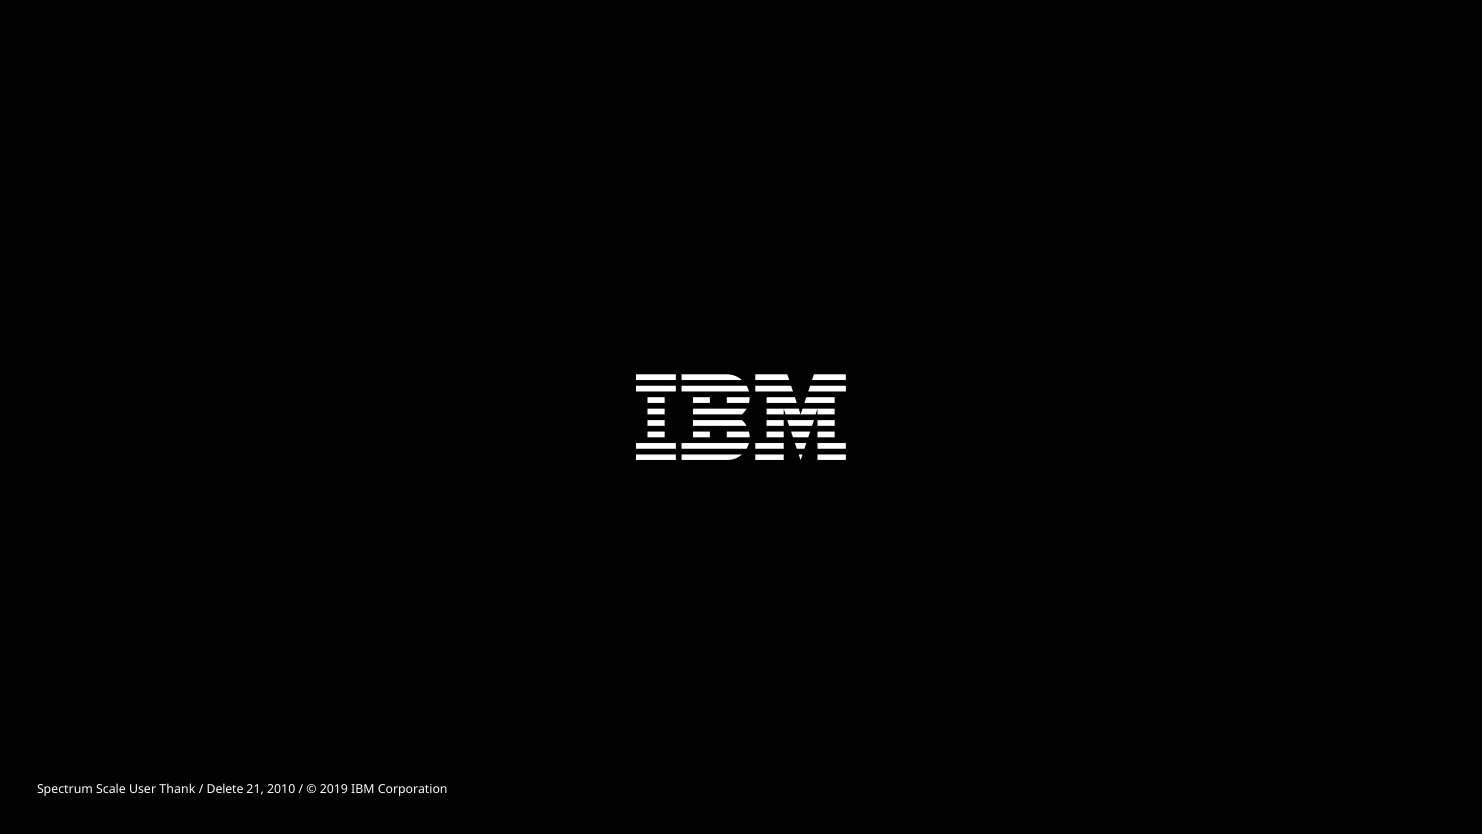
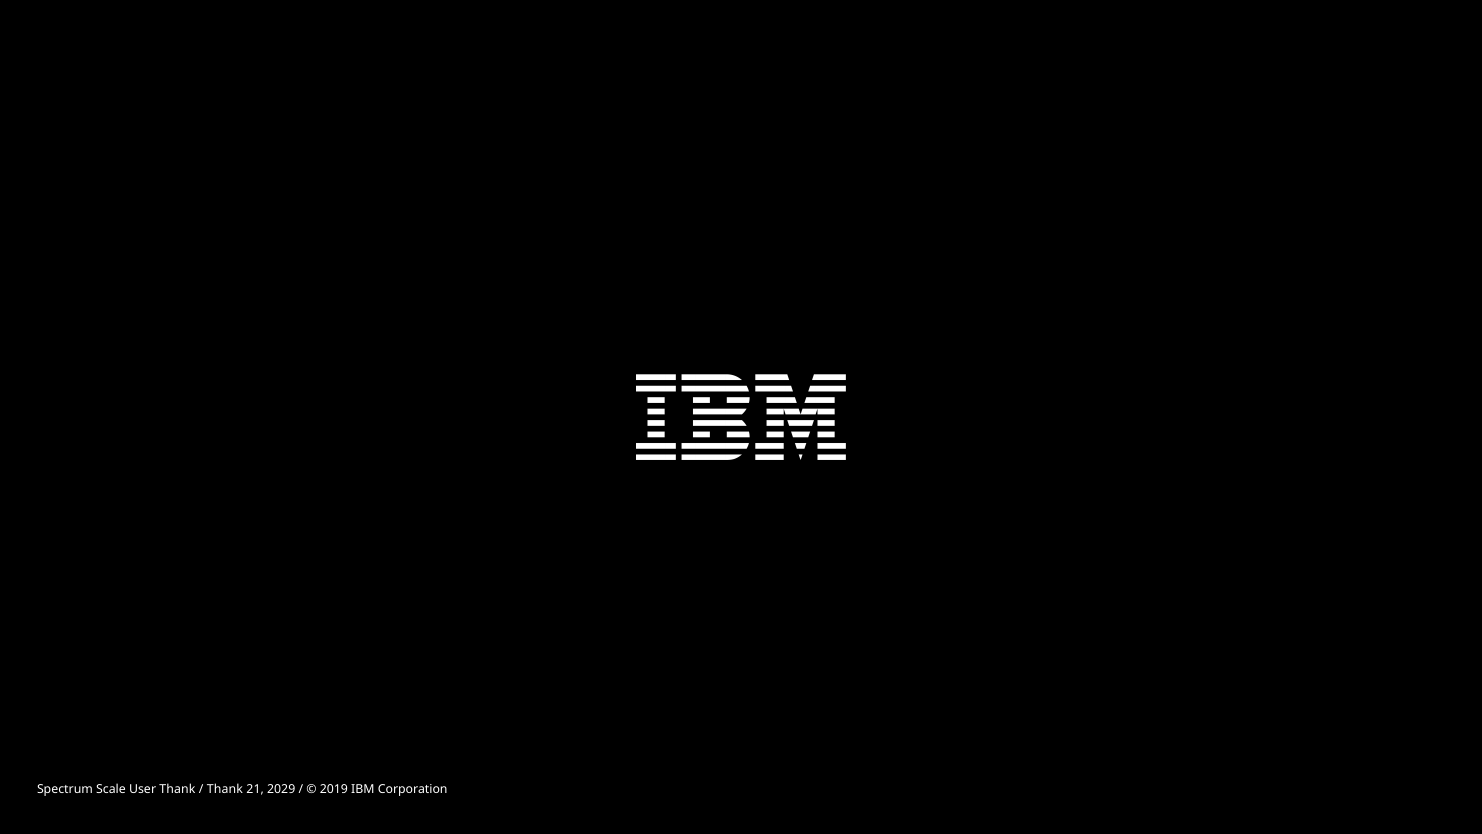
Delete at (225, 790): Delete -> Thank
2010: 2010 -> 2029
